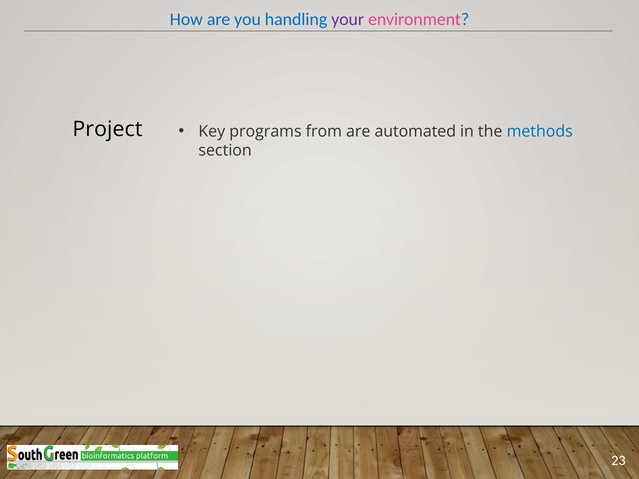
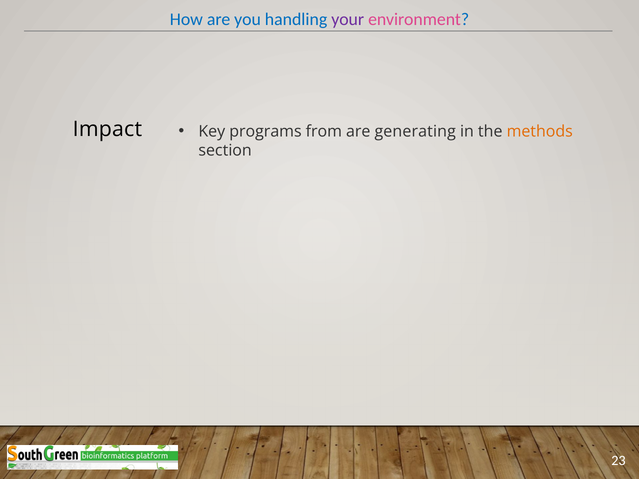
Project: Project -> Impact
automated: automated -> generating
methods colour: blue -> orange
